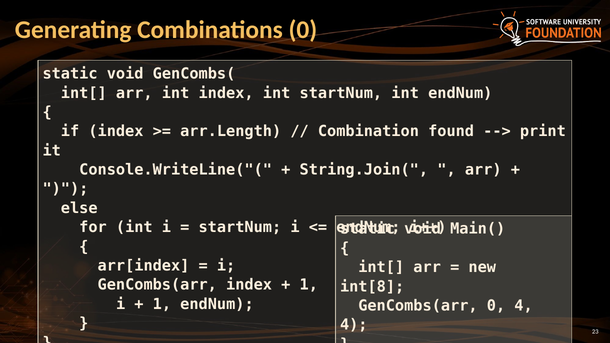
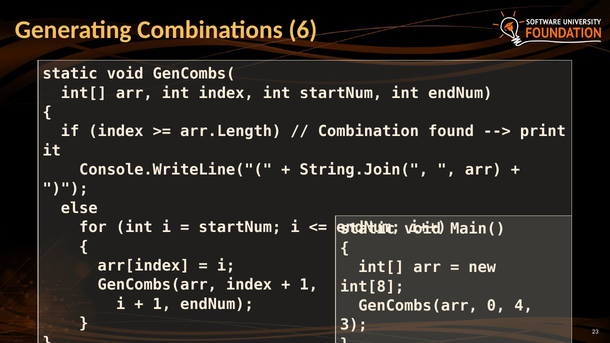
Combinations 0: 0 -> 6
4 at (354, 325): 4 -> 3
